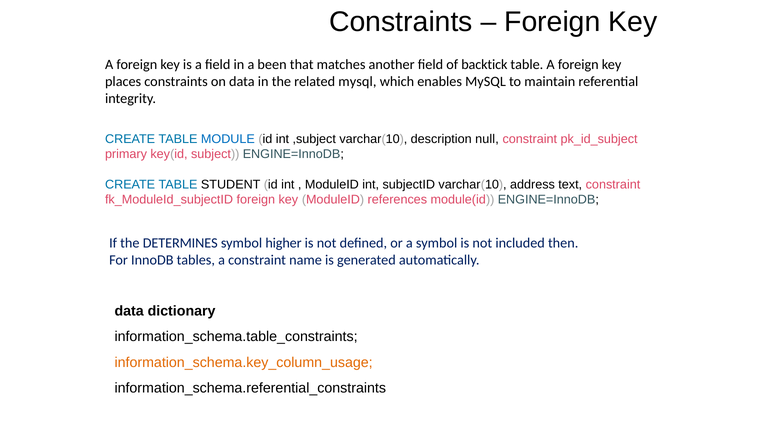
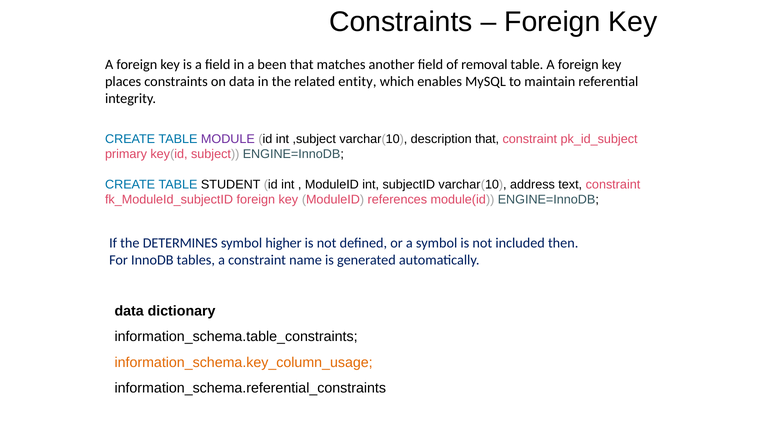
backtick: backtick -> removal
related mysql: mysql -> entity
MODULE colour: blue -> purple
description null: null -> that
